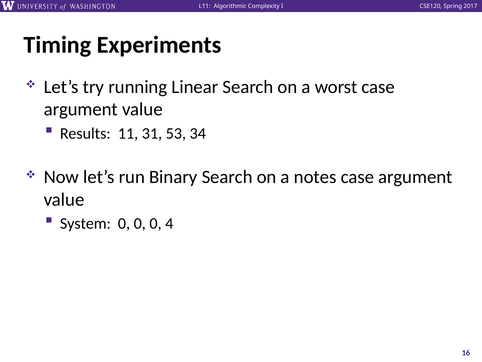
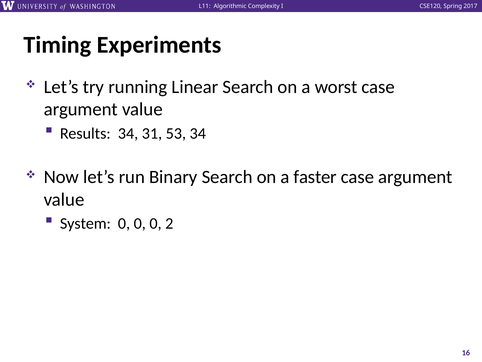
Results 11: 11 -> 34
notes: notes -> faster
4: 4 -> 2
